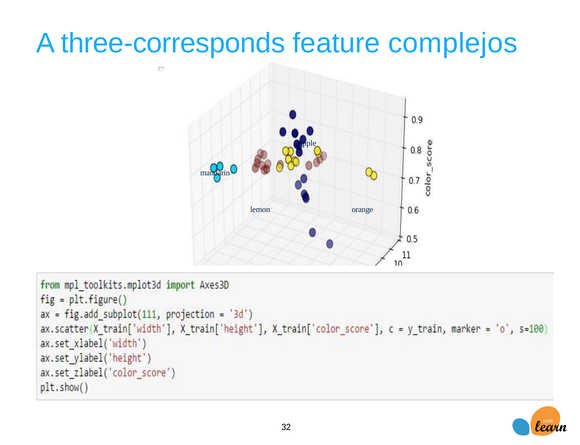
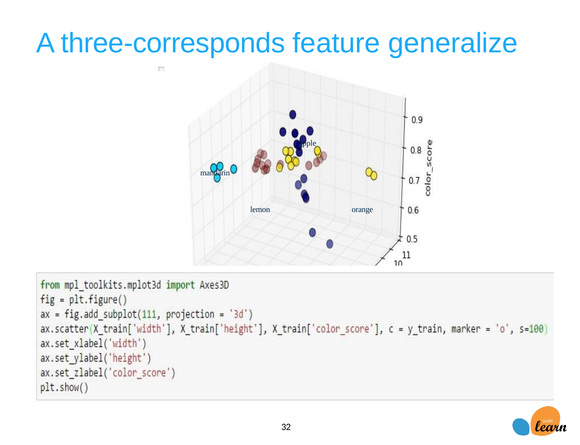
complejos: complejos -> generalize
